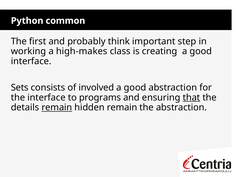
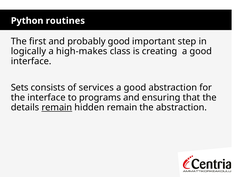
common: common -> routines
probably think: think -> good
working: working -> logically
involved: involved -> services
that underline: present -> none
